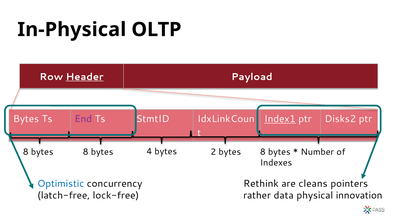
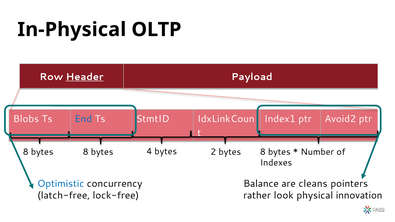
Bytes at (26, 119): Bytes -> Blobs
End colour: purple -> blue
Index1 underline: present -> none
Disks2: Disks2 -> Avoid2
Rethink: Rethink -> Balance
data: data -> look
